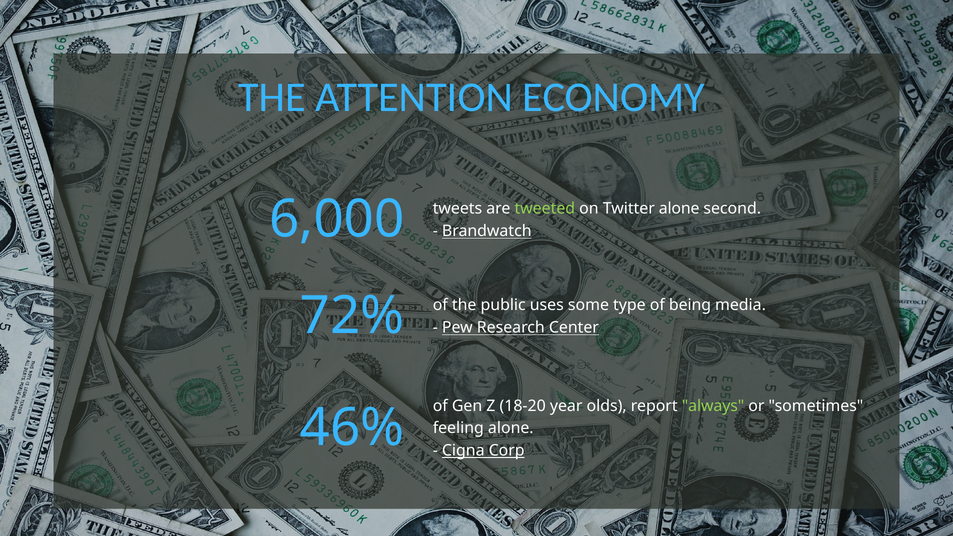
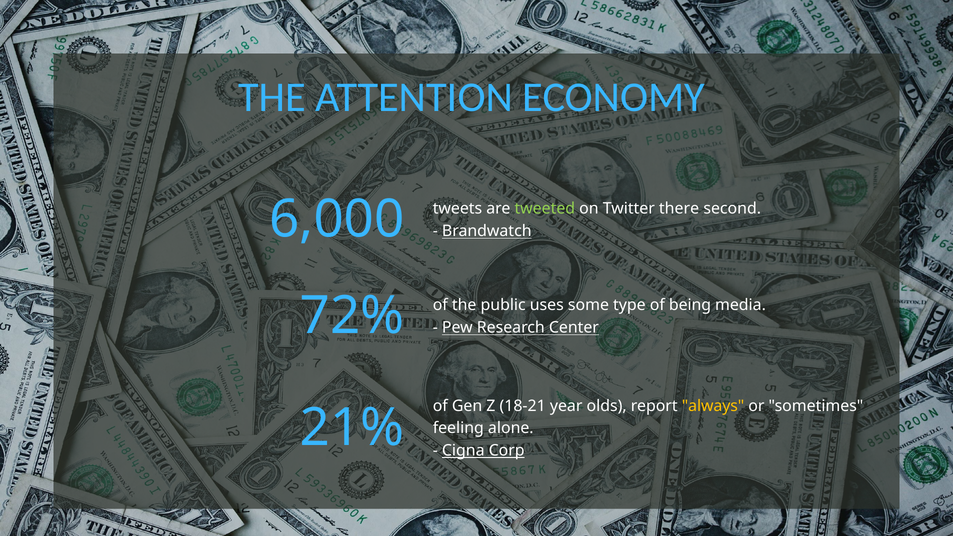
Twitter alone: alone -> there
18-20: 18-20 -> 18-21
always colour: light green -> yellow
46%: 46% -> 21%
